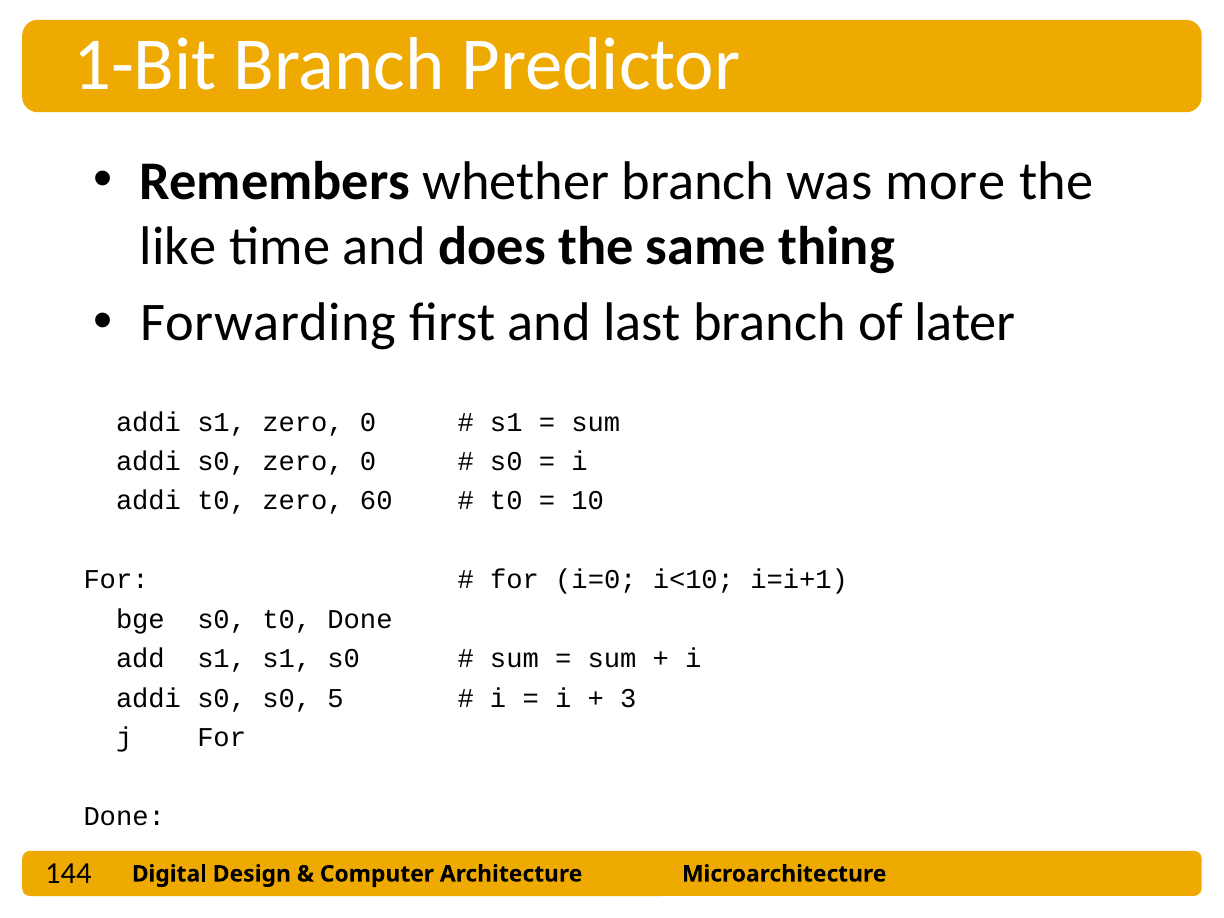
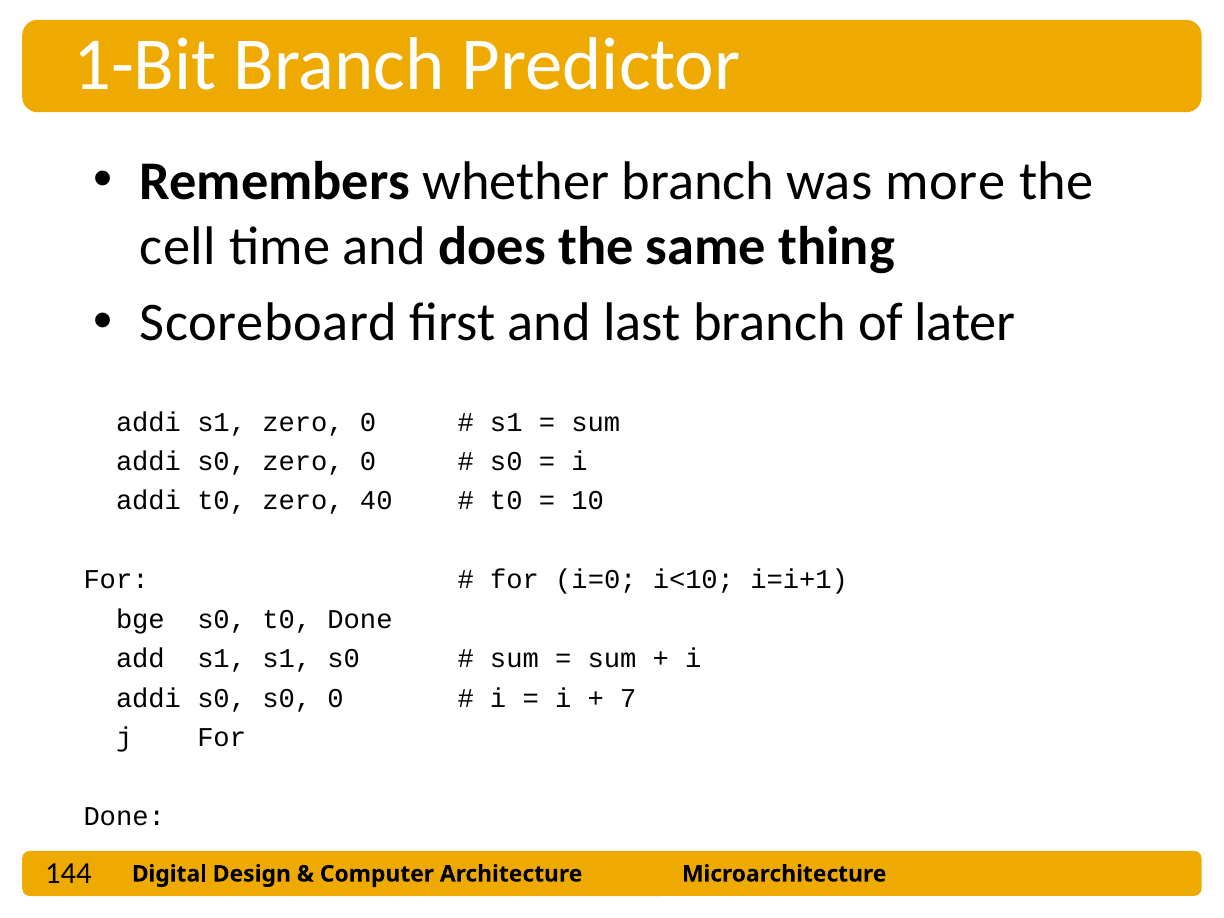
like: like -> cell
Forwarding: Forwarding -> Scoreboard
60: 60 -> 40
s0 5: 5 -> 0
3: 3 -> 7
